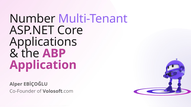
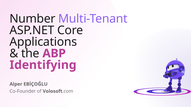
Application: Application -> Identifying
